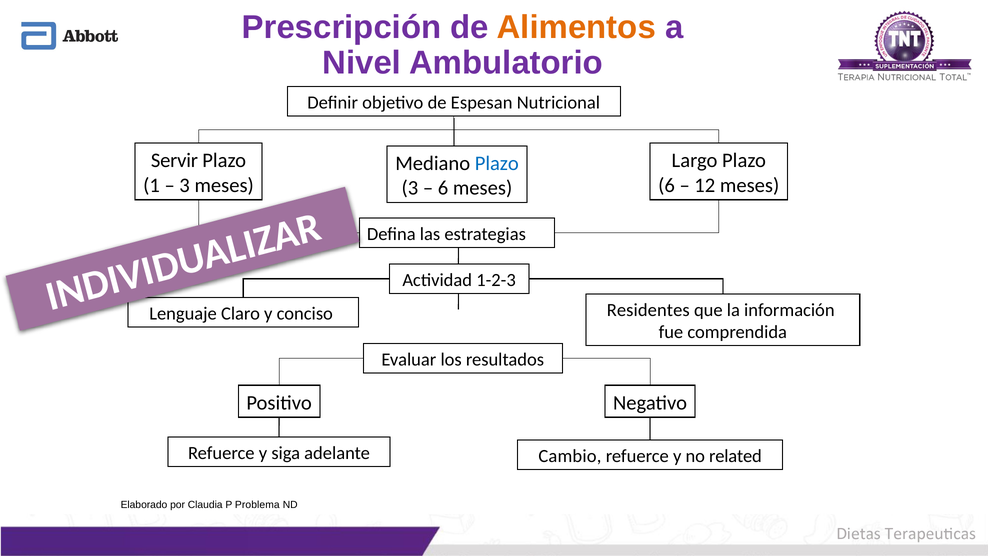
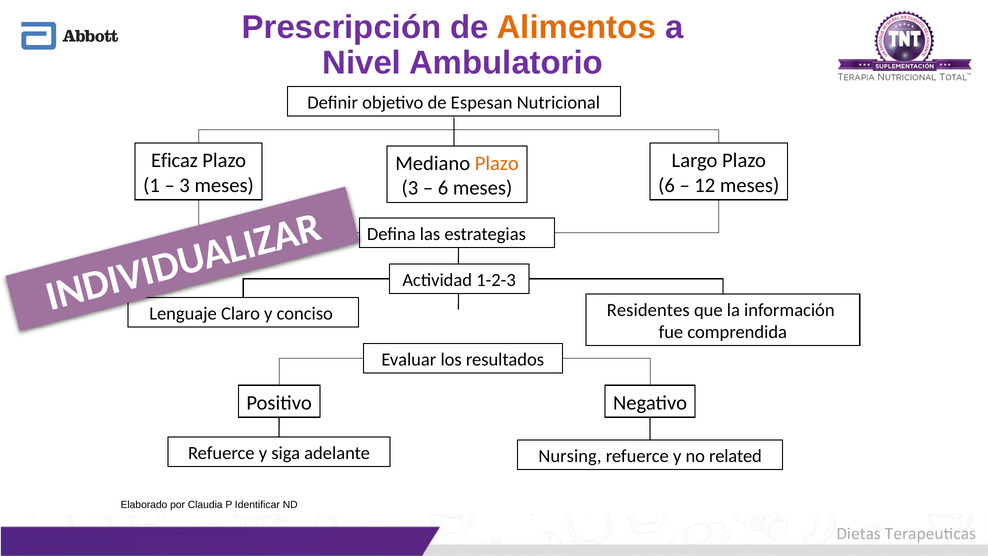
Servir: Servir -> Eficaz
Plazo at (497, 163) colour: blue -> orange
Cambio: Cambio -> Nursing
Problema: Problema -> Identificar
